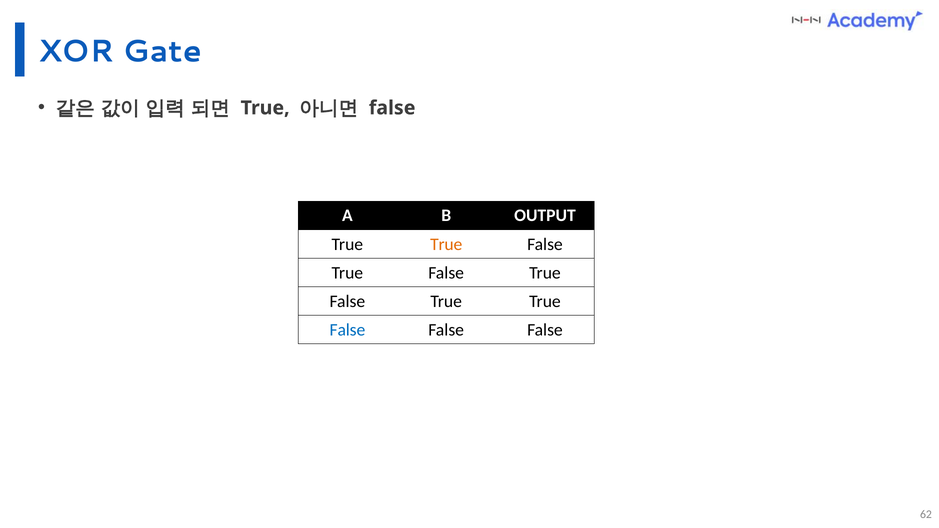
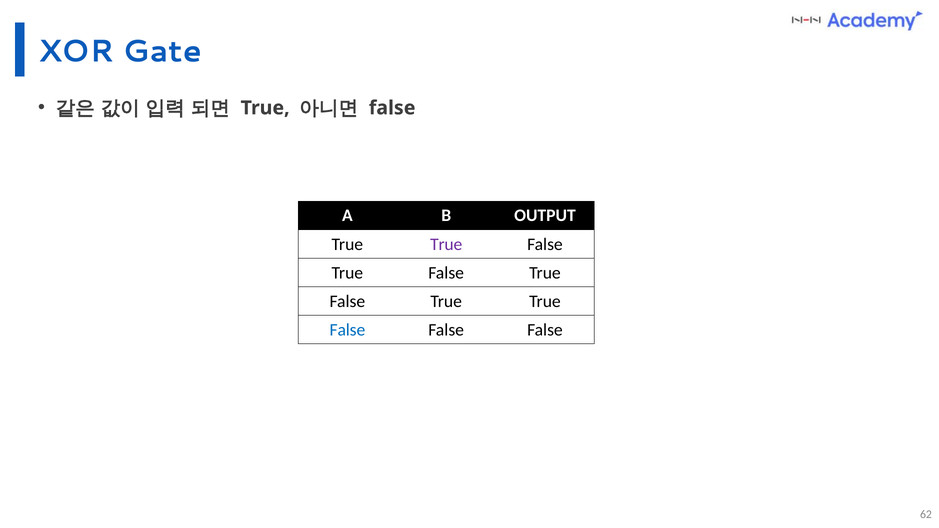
True at (446, 244) colour: orange -> purple
